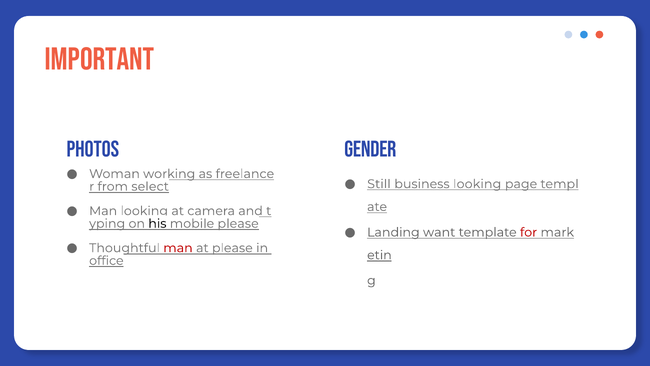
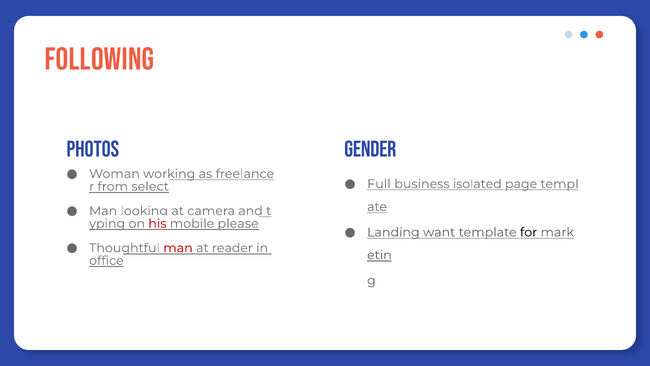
important: important -> following
Still: Still -> Full
business looking: looking -> isolated
his colour: black -> red
for colour: red -> black
at please: please -> reader
